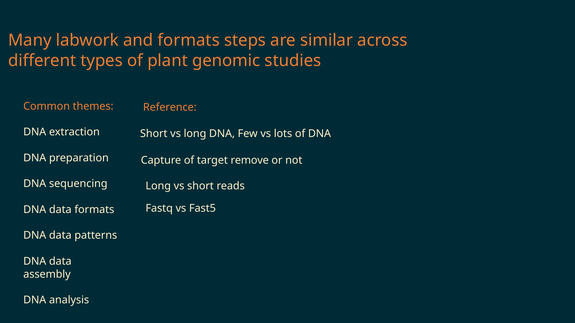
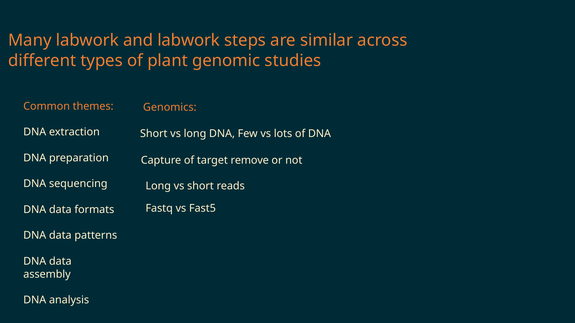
and formats: formats -> labwork
Reference: Reference -> Genomics
